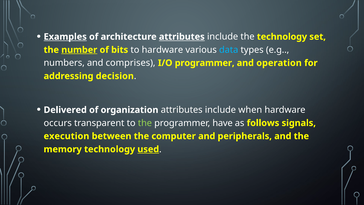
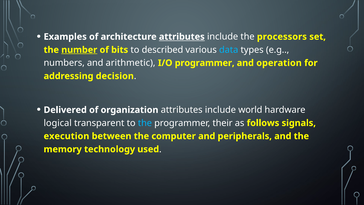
Examples underline: present -> none
the technology: technology -> processors
to hardware: hardware -> described
comprises: comprises -> arithmetic
when: when -> world
occurs: occurs -> logical
the at (145, 123) colour: light green -> light blue
have: have -> their
used underline: present -> none
